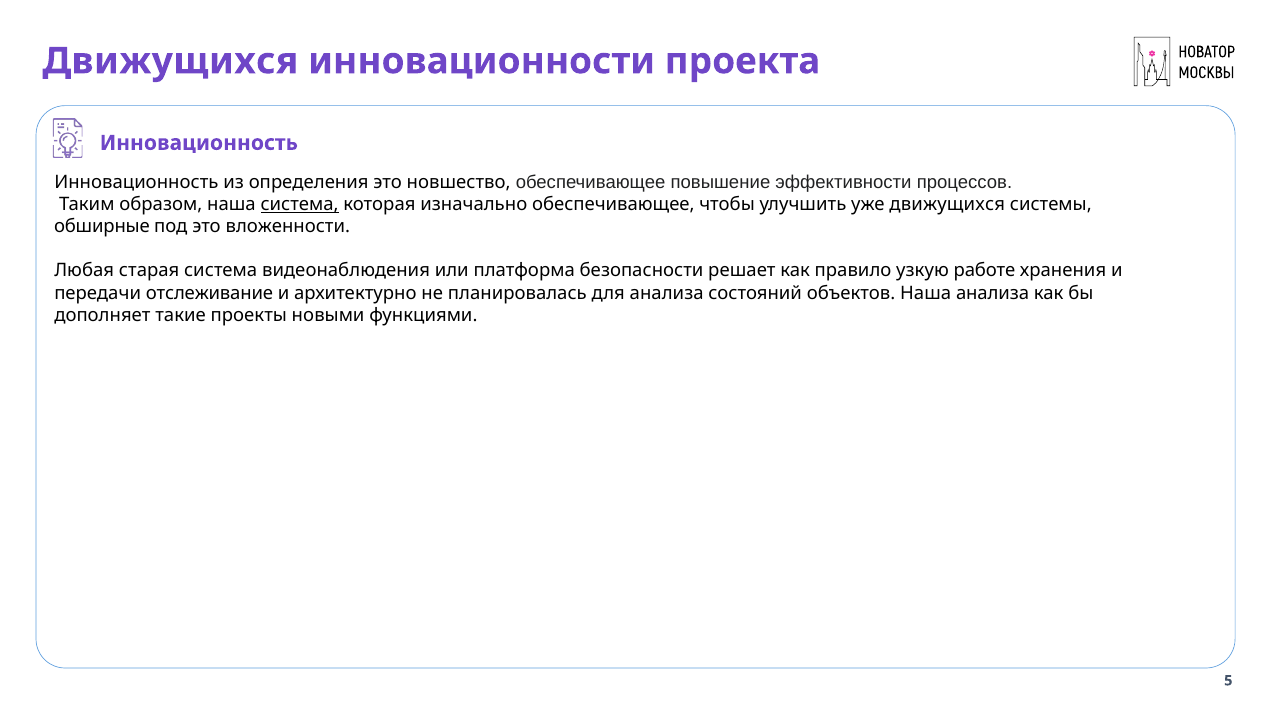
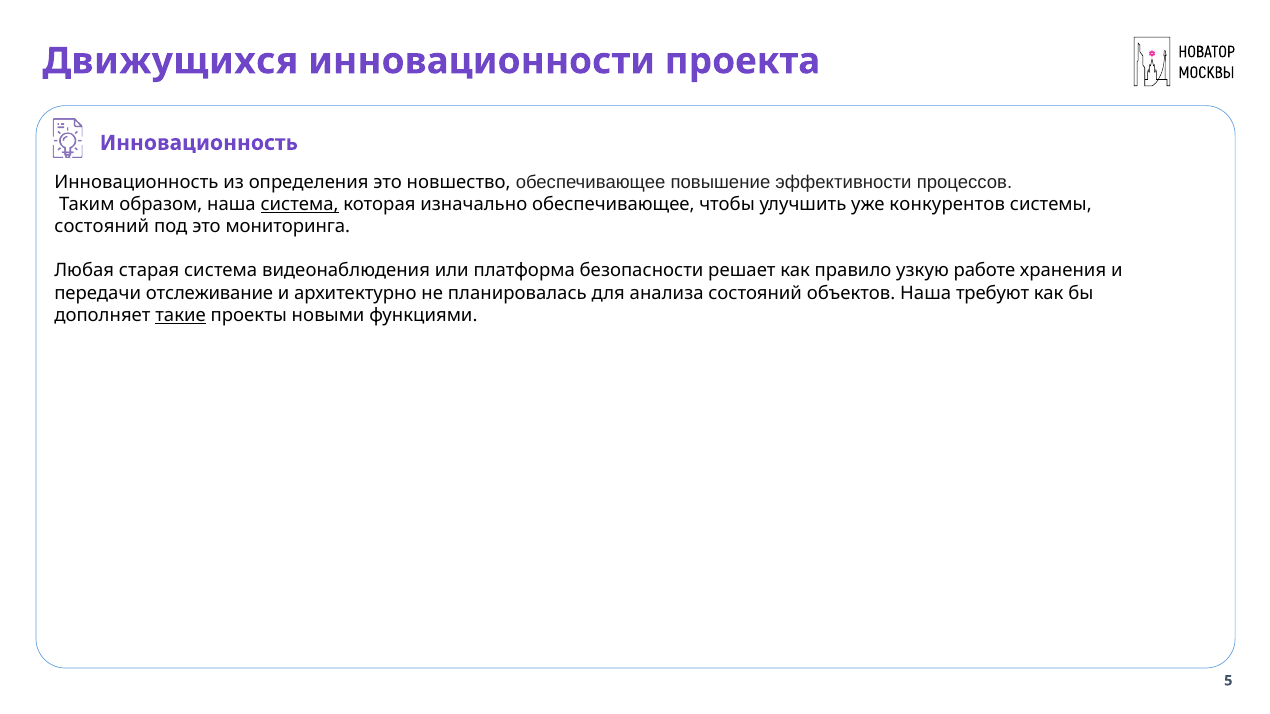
уже движущихся: движущихся -> конкурентов
обширные at (102, 227): обширные -> состояний
вложенности: вложенности -> мониторинга
Наша анализа: анализа -> требуют
такие underline: none -> present
